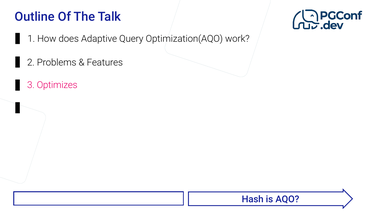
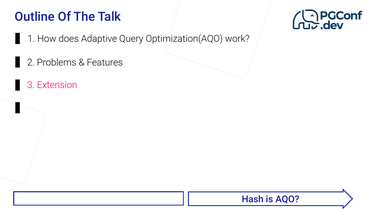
Optimizes: Optimizes -> Extension
